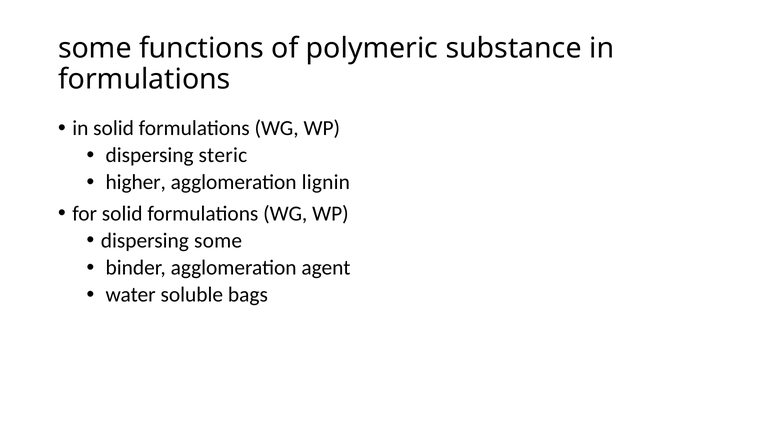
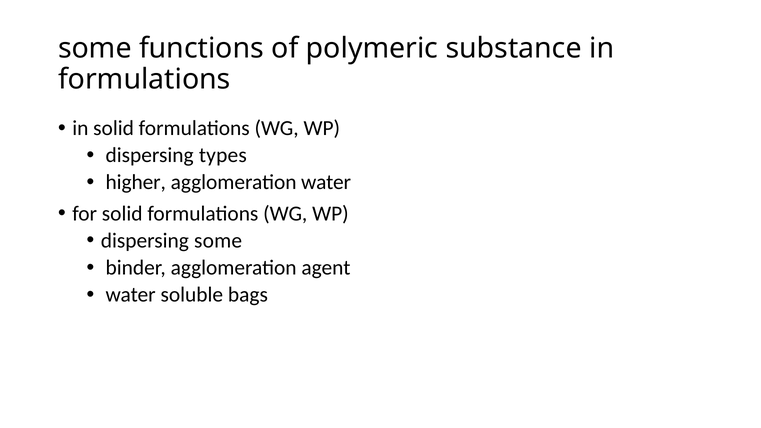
steric: steric -> types
agglomeration lignin: lignin -> water
